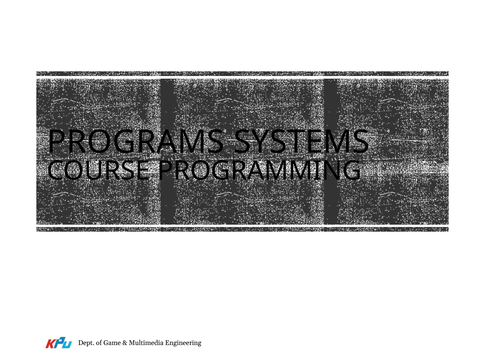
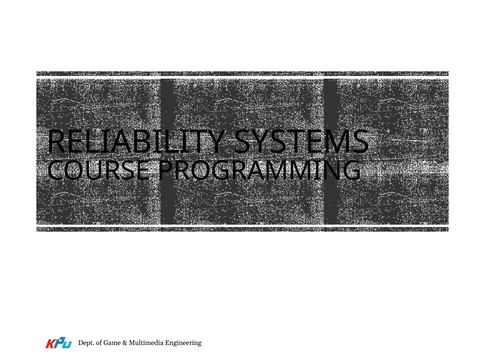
PROGRAMS: PROGRAMS -> RELIABILITY
